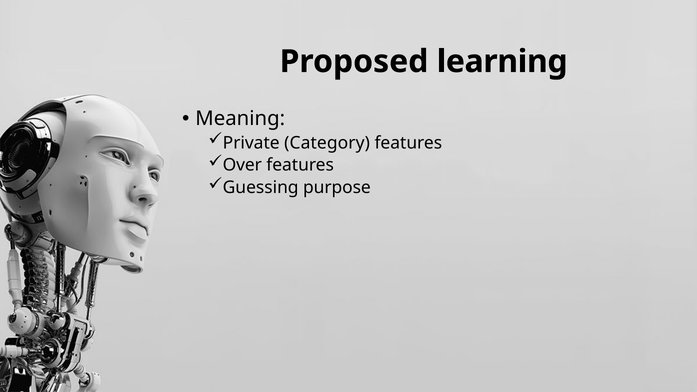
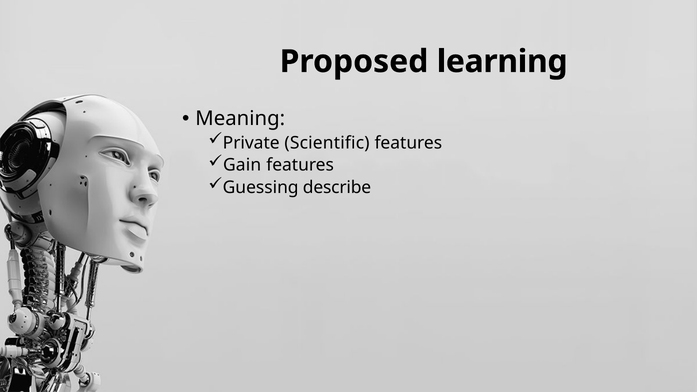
Category: Category -> Scientific
Over: Over -> Gain
purpose: purpose -> describe
